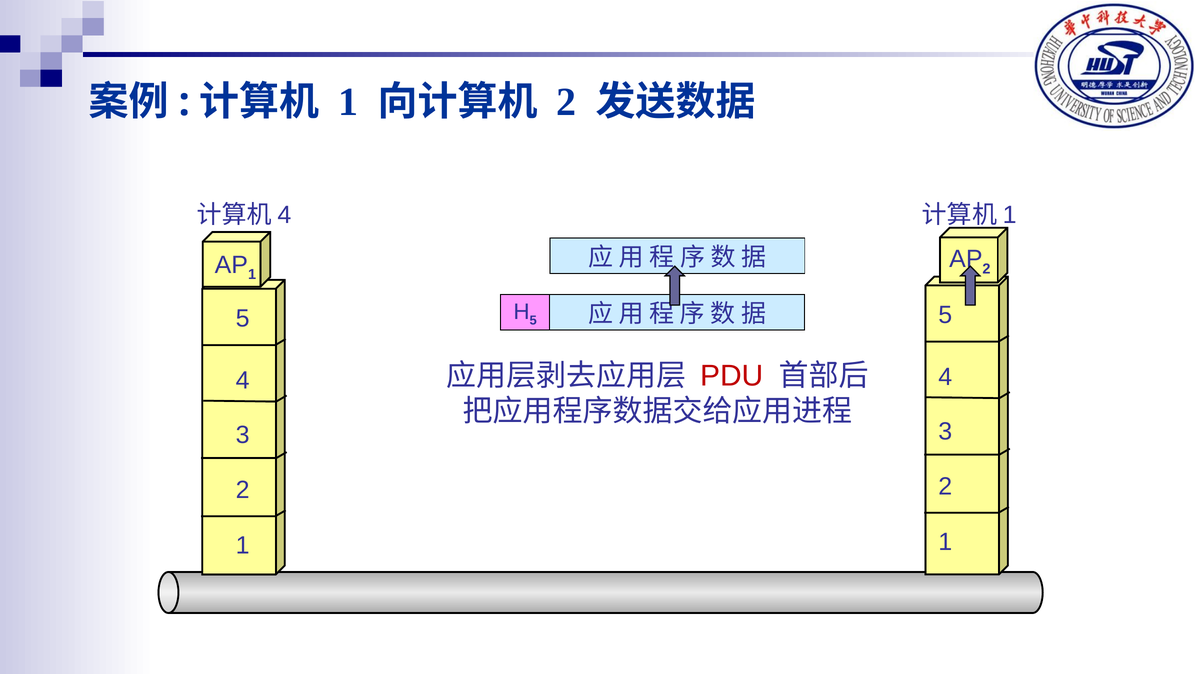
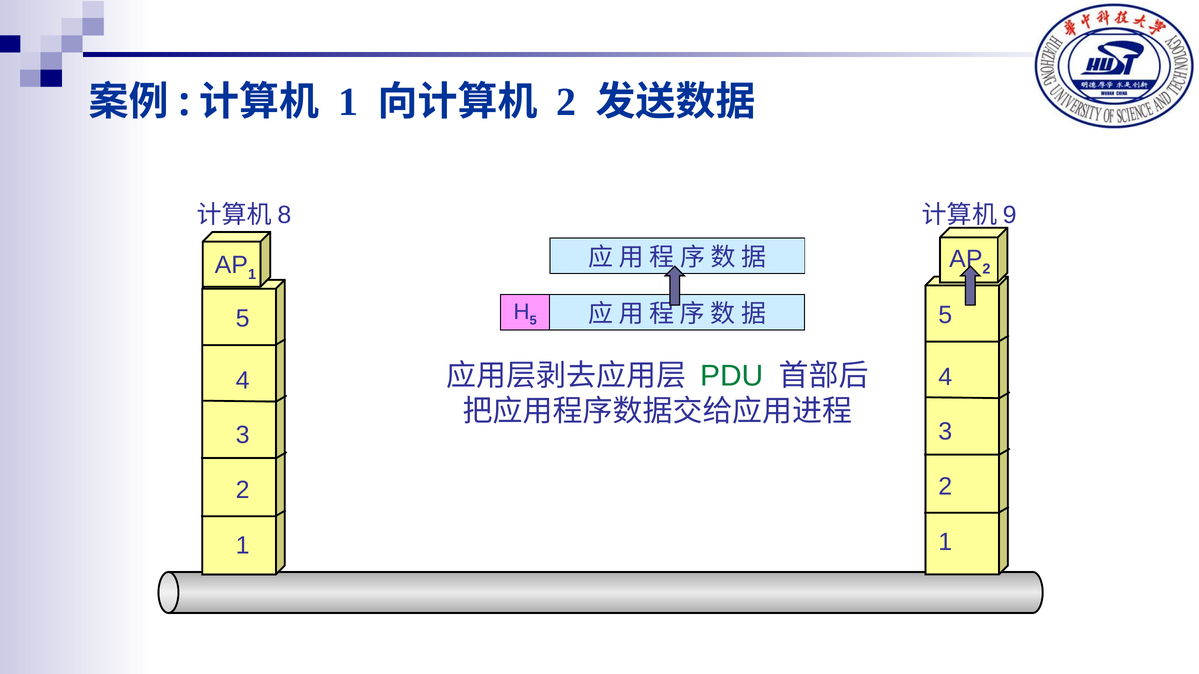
4 at (284, 215): 4 -> 8
1 at (1010, 215): 1 -> 9
PDU colour: red -> green
